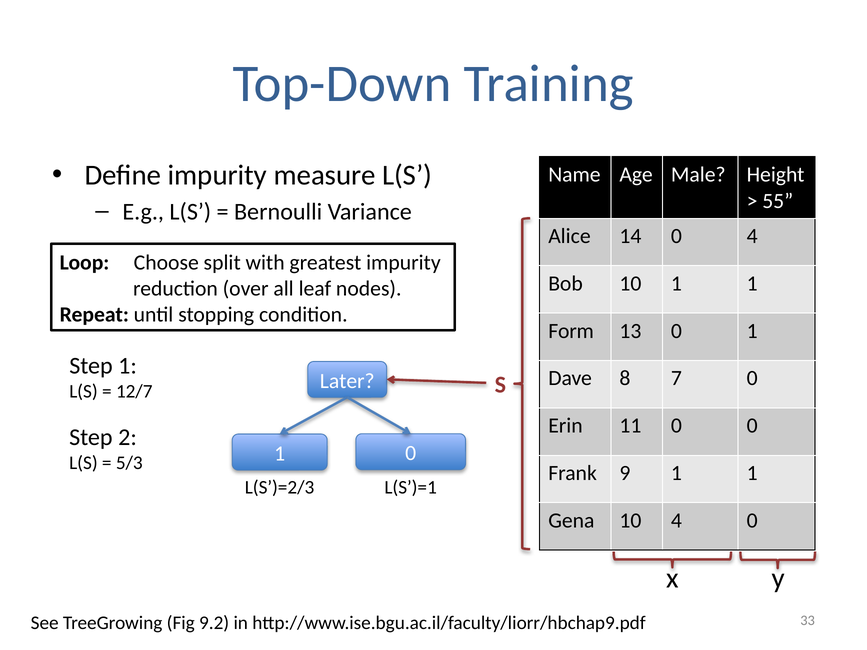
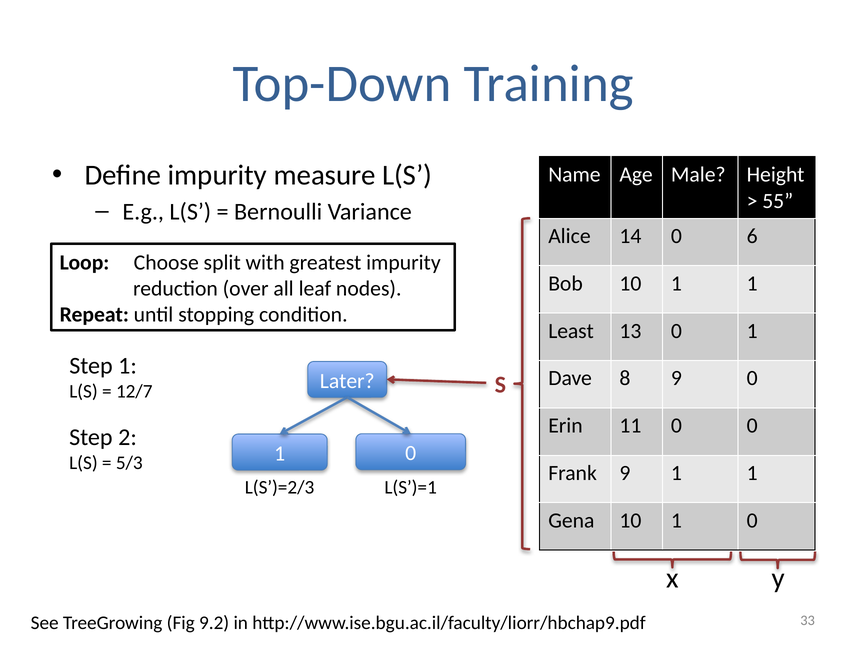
0 4: 4 -> 6
Form: Form -> Least
8 7: 7 -> 9
Gena 10 4: 4 -> 1
